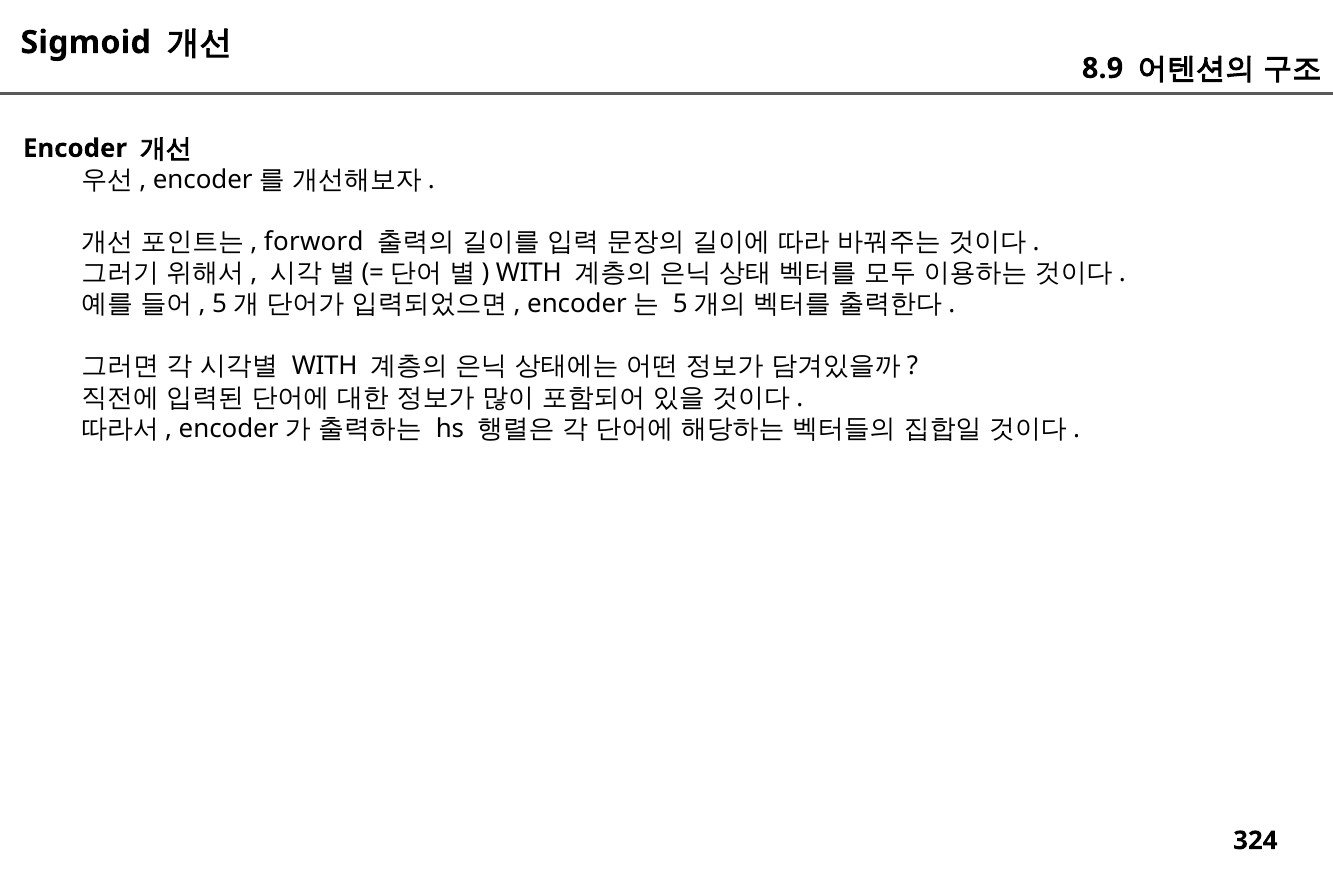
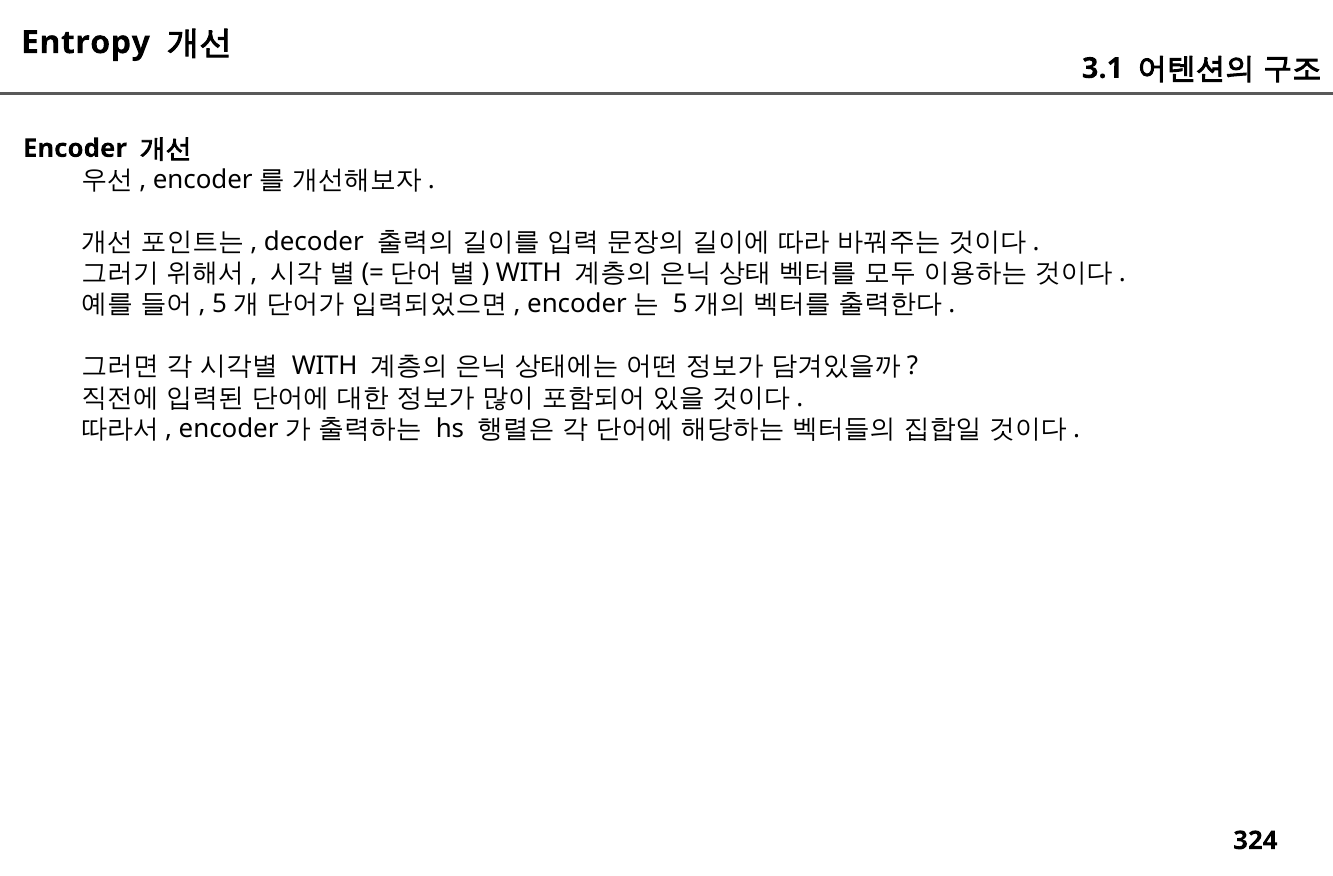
Sigmoid: Sigmoid -> Entropy
8.9: 8.9 -> 3.1
forword: forword -> decoder
